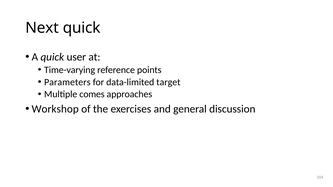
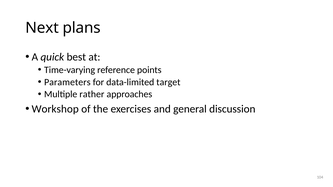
Next quick: quick -> plans
user: user -> best
comes: comes -> rather
